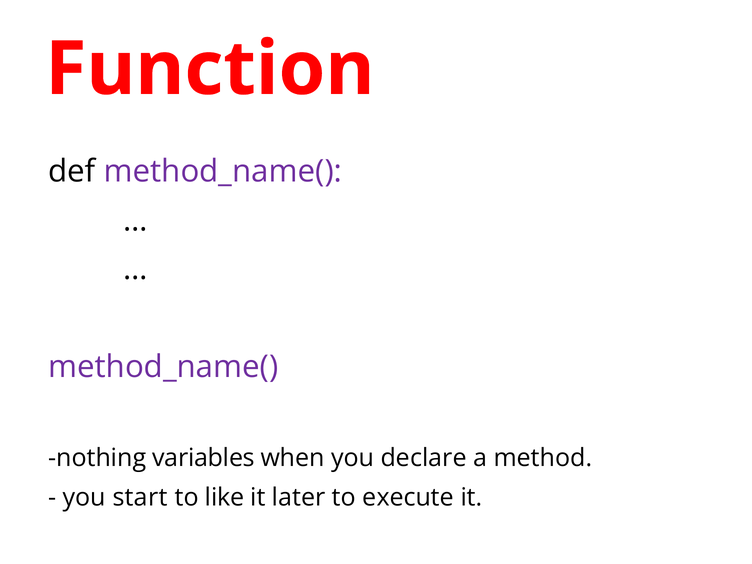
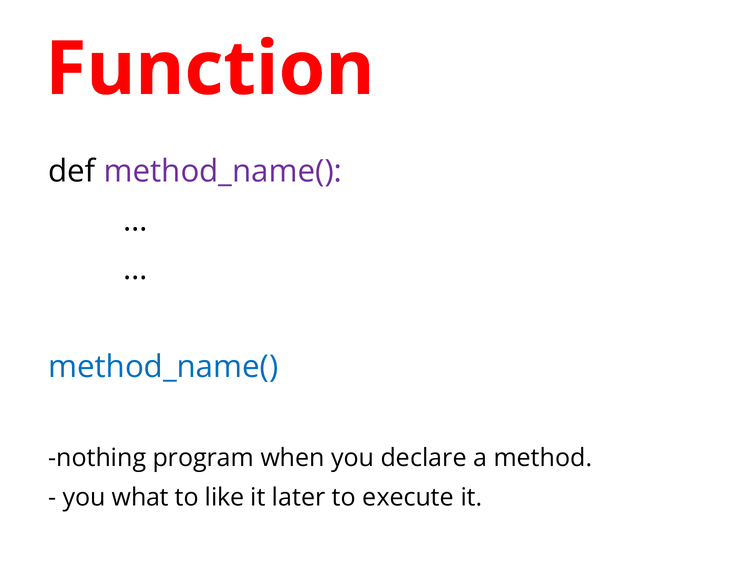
method_name( at (163, 367) colour: purple -> blue
variables: variables -> program
start: start -> what
